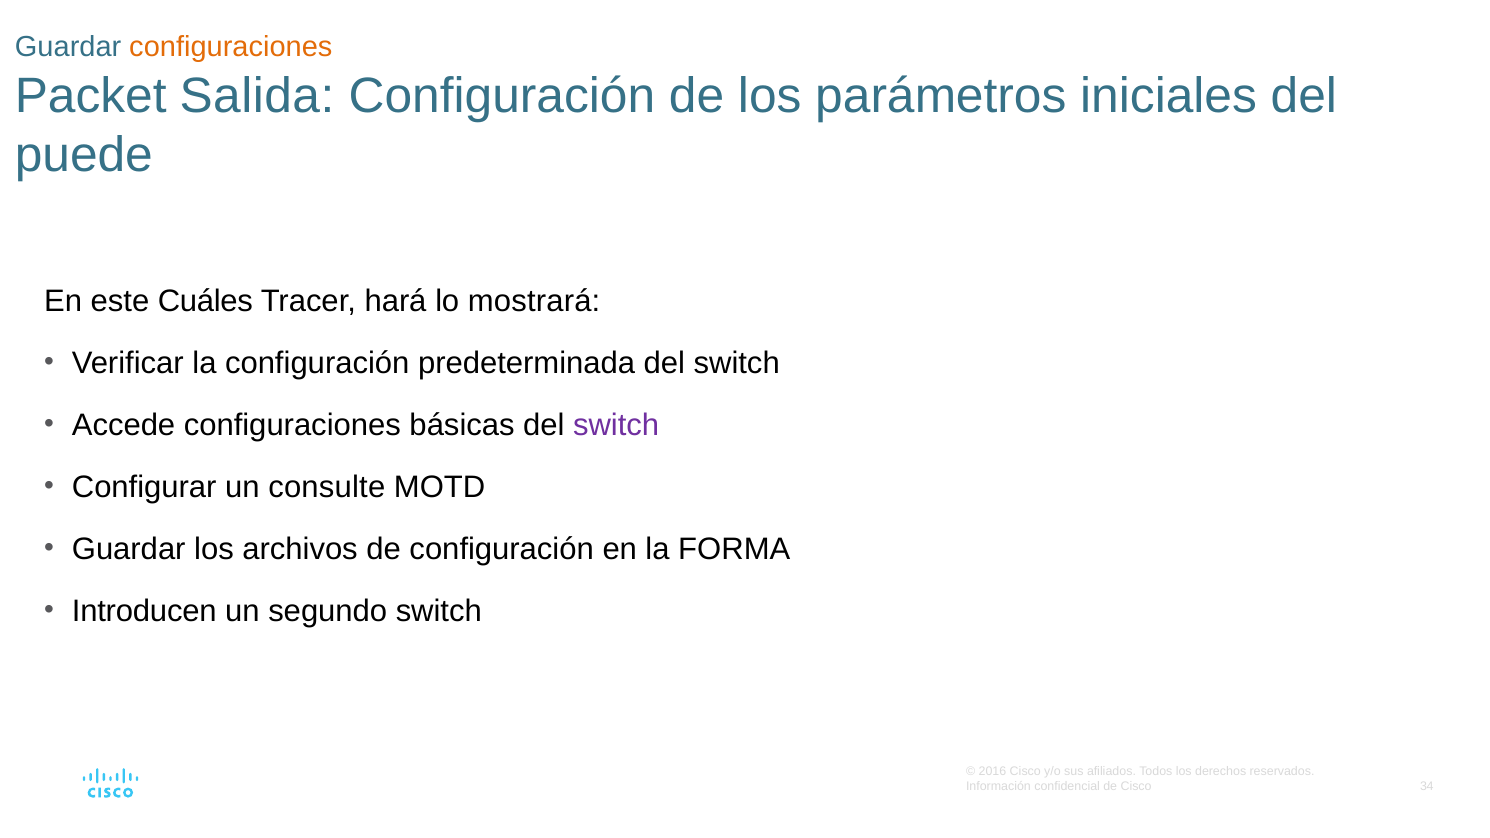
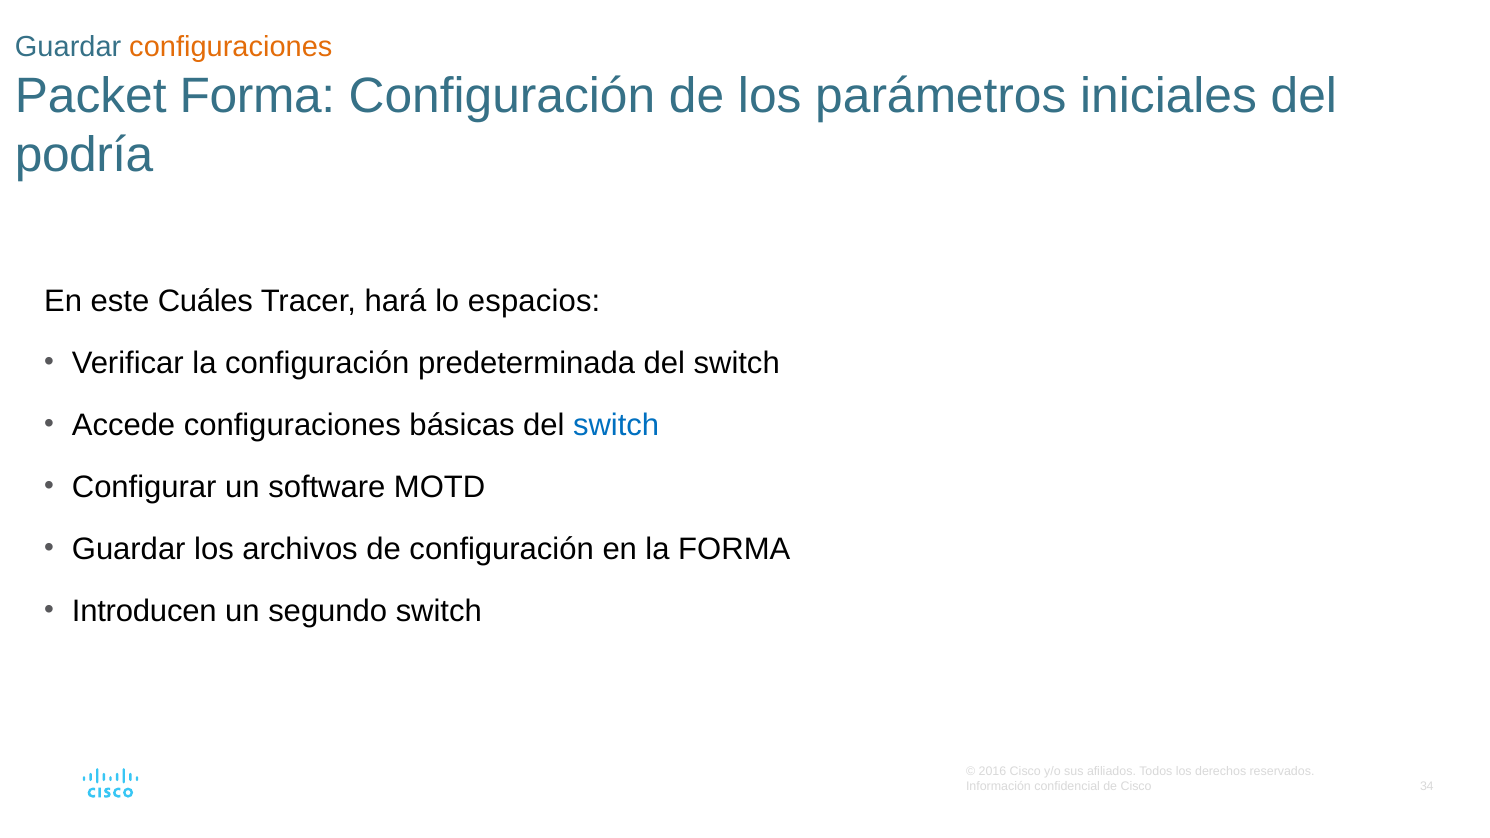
Packet Salida: Salida -> Forma
puede: puede -> podría
mostrará: mostrará -> espacios
switch at (616, 425) colour: purple -> blue
consulte: consulte -> software
